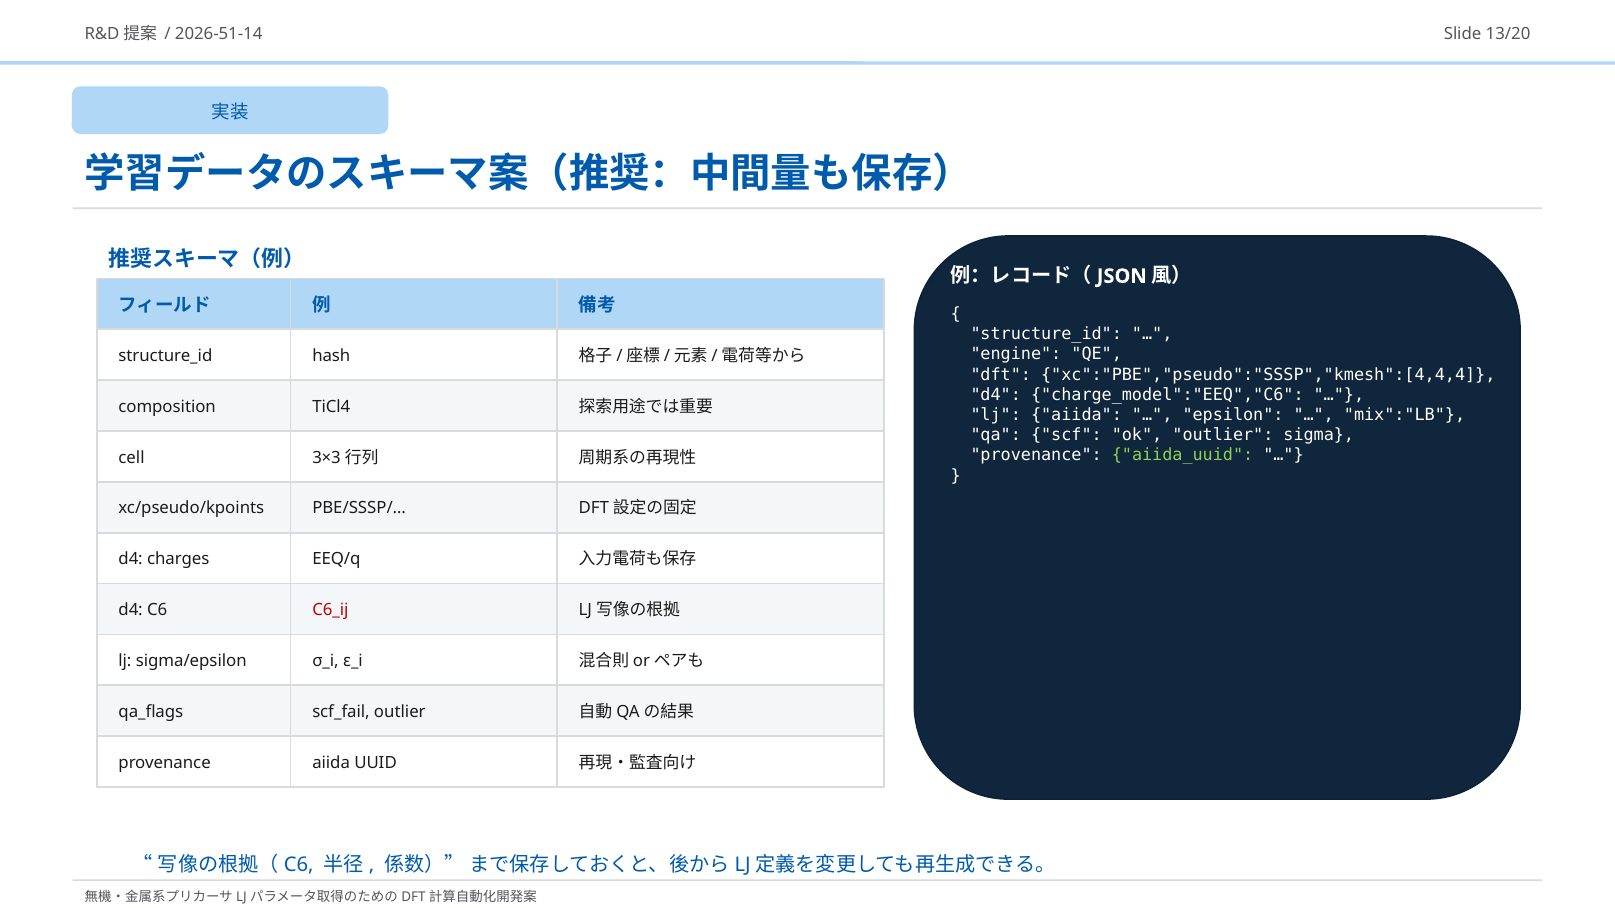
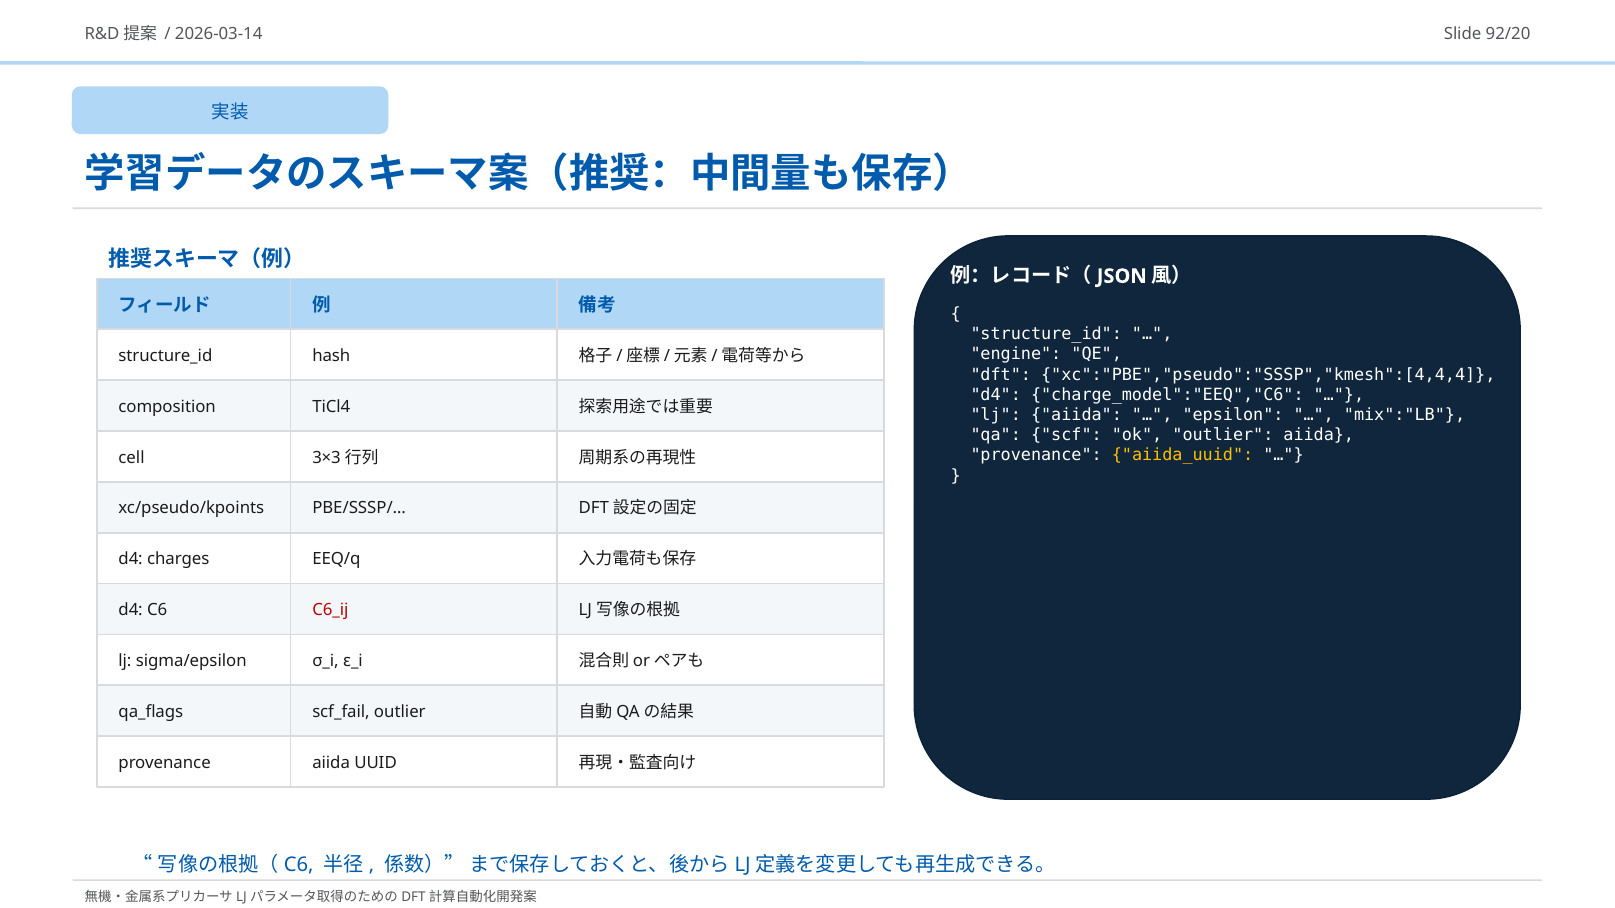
2026-51-14: 2026-51-14 -> 2026-03-14
13/20: 13/20 -> 92/20
outlier sigma: sigma -> aiida
aiida_uuid colour: light green -> yellow
